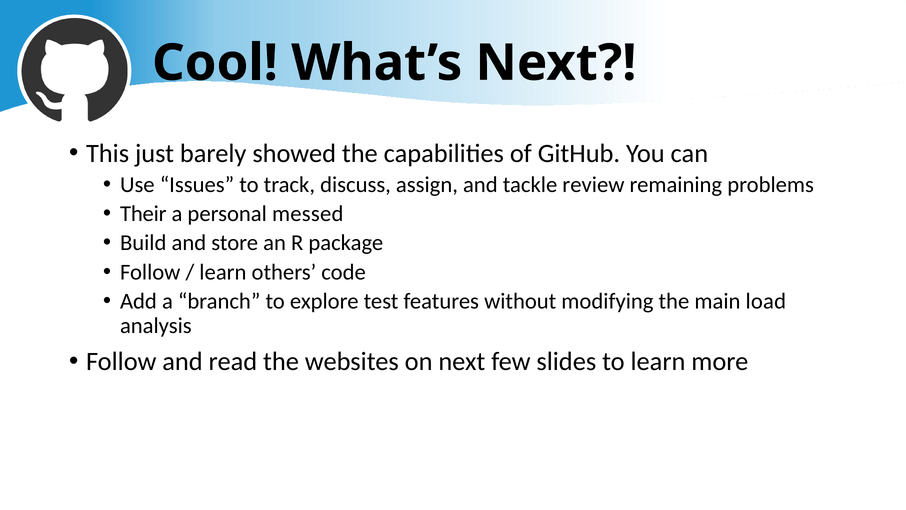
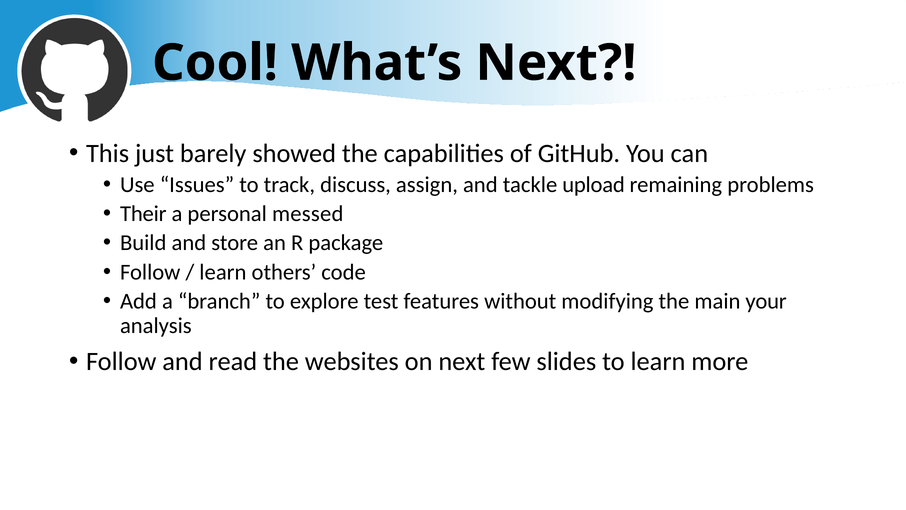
review: review -> upload
load: load -> your
